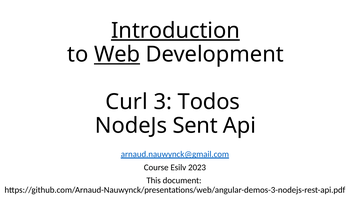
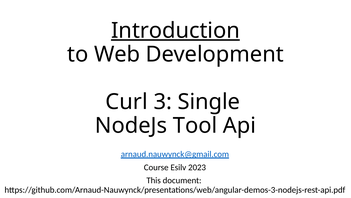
Web underline: present -> none
Todos: Todos -> Single
Sent: Sent -> Tool
